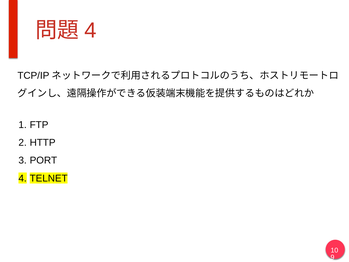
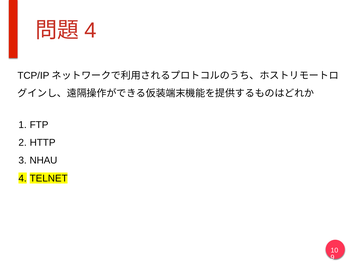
PORT: PORT -> NHAU
